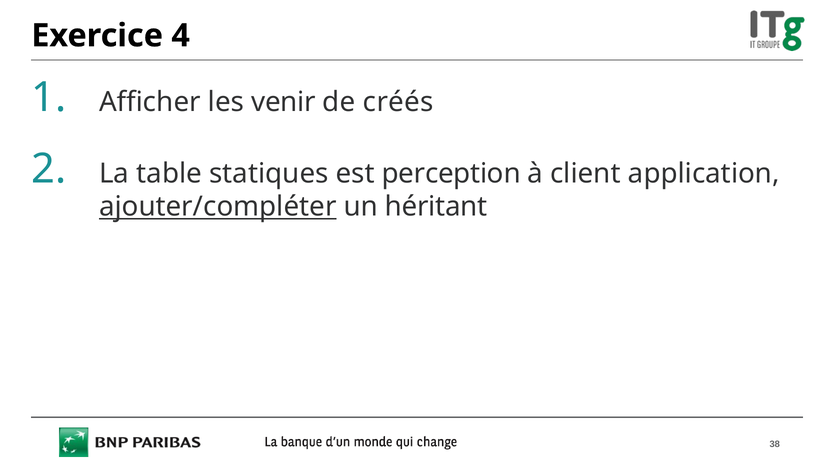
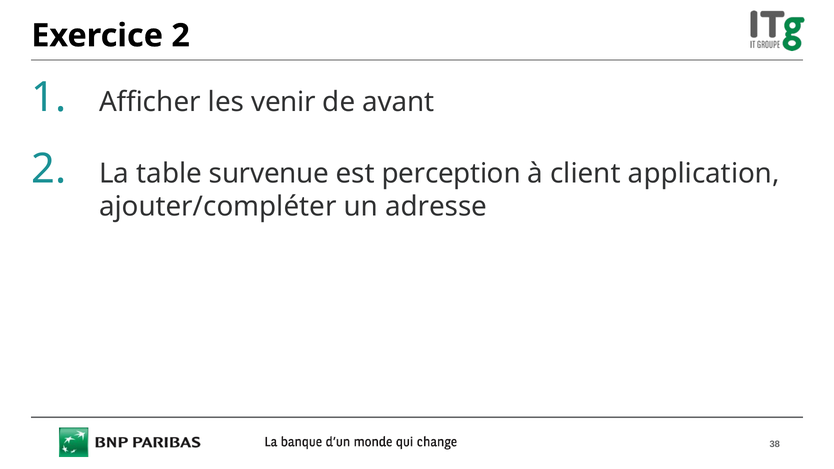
Exercice 4: 4 -> 2
créés: créés -> avant
statiques: statiques -> survenue
ajouter/compléter underline: present -> none
héritant: héritant -> adresse
